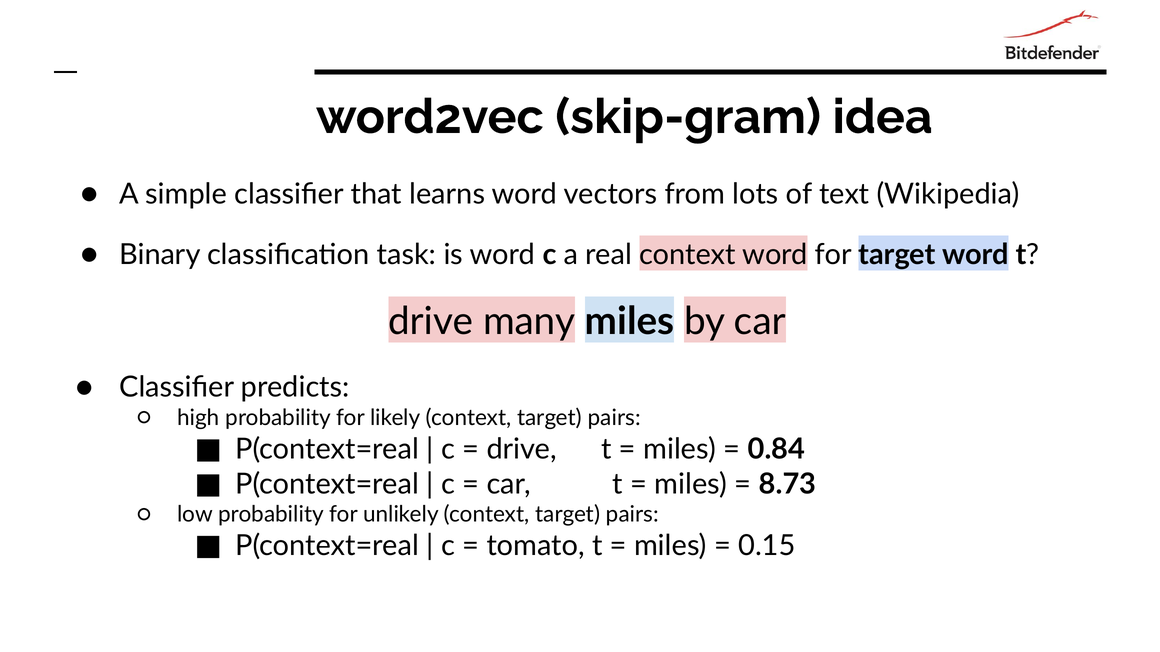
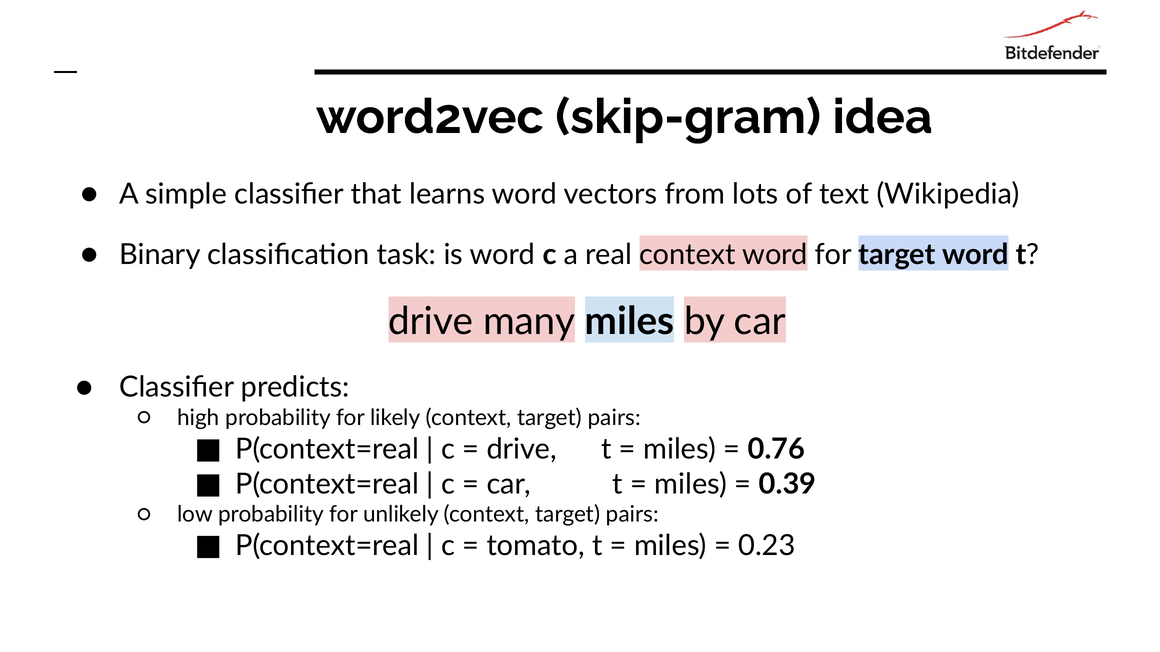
0.84: 0.84 -> 0.76
8.73: 8.73 -> 0.39
0.15: 0.15 -> 0.23
